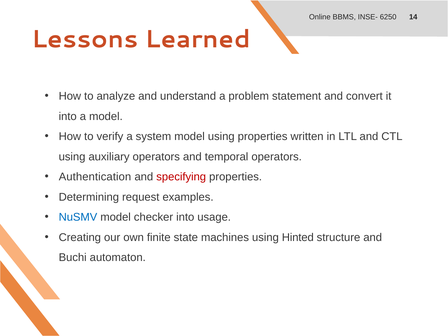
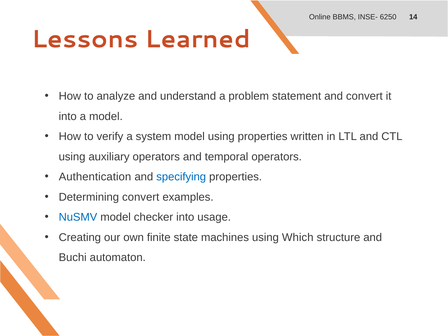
specifying colour: red -> blue
Determining request: request -> convert
Hinted: Hinted -> Which
